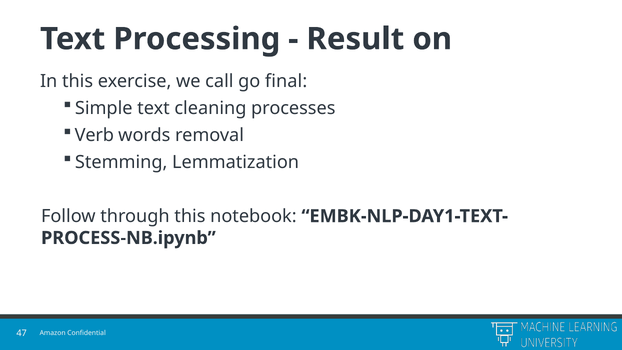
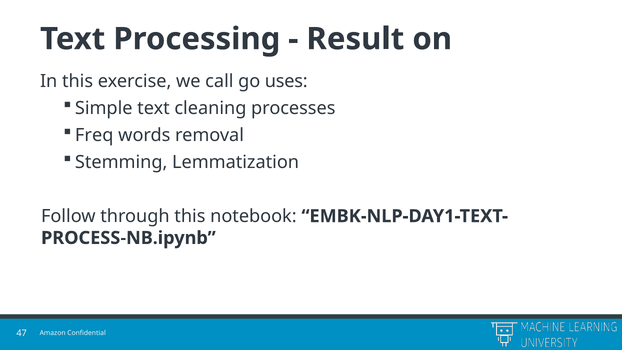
final: final -> uses
Verb: Verb -> Freq
